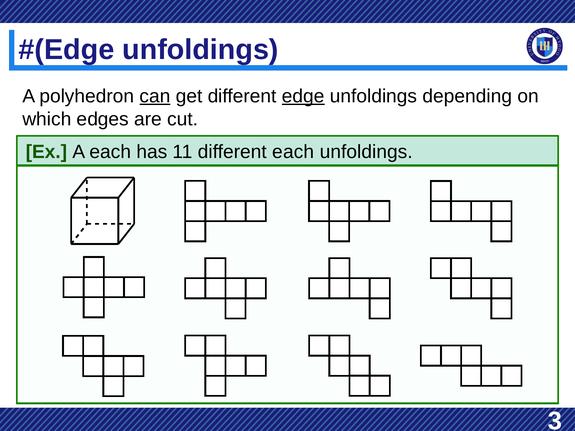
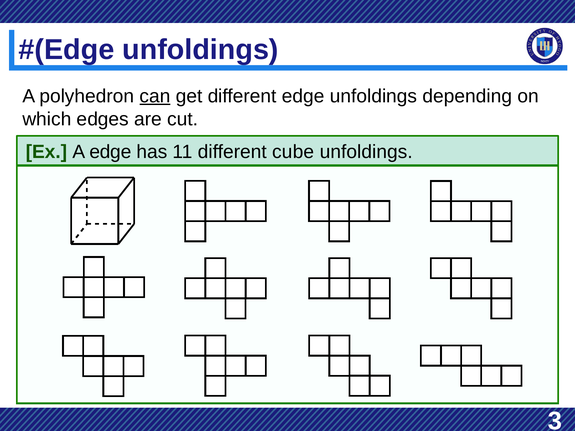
edge at (303, 96) underline: present -> none
A each: each -> edge
different each: each -> cube
